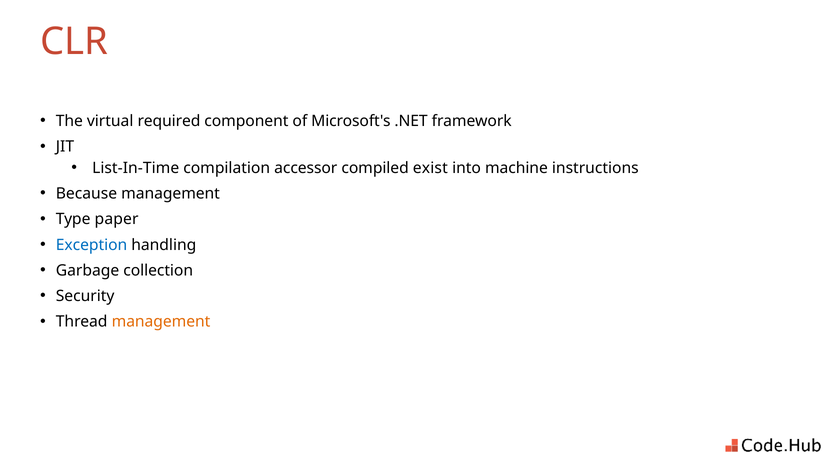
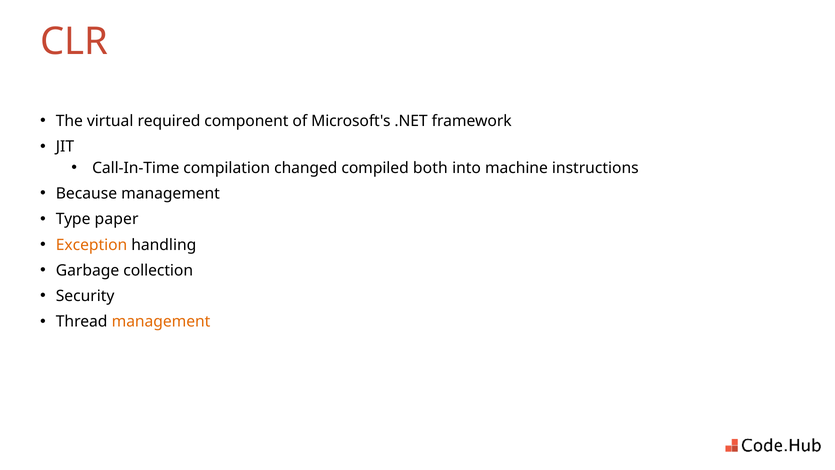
List-In-Time: List-In-Time -> Call-In-Time
accessor: accessor -> changed
exist: exist -> both
Exception colour: blue -> orange
